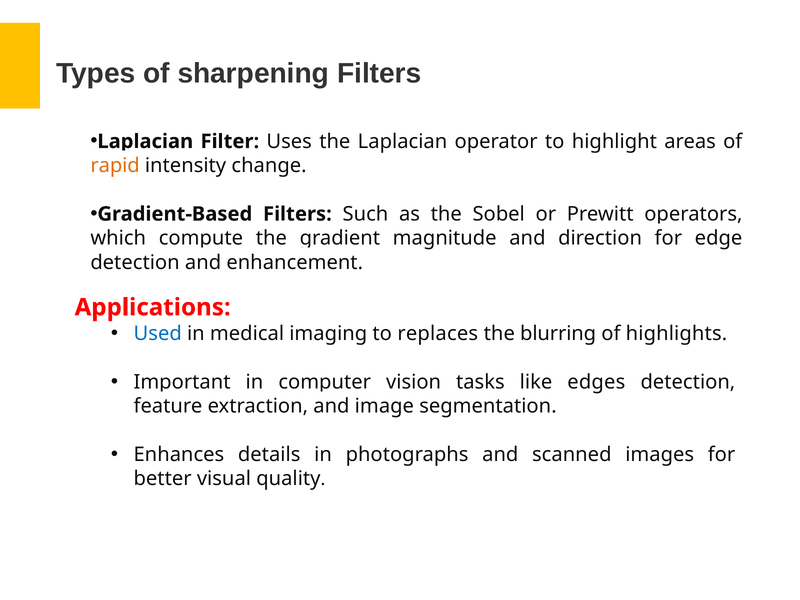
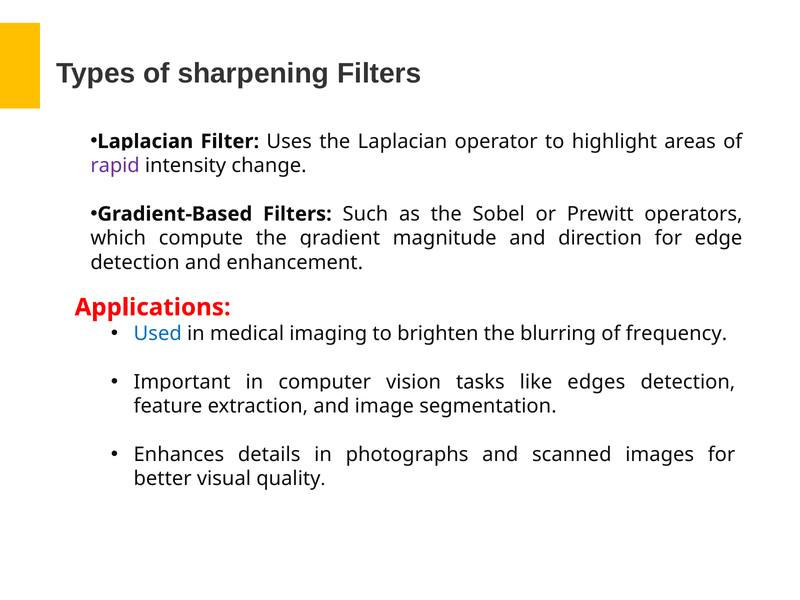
rapid colour: orange -> purple
replaces: replaces -> brighten
highlights: highlights -> frequency
